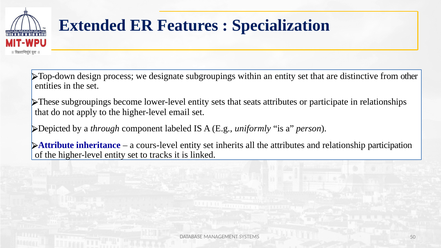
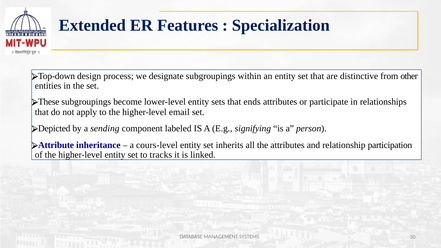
seats: seats -> ends
through: through -> sending
uniformly: uniformly -> signifying
